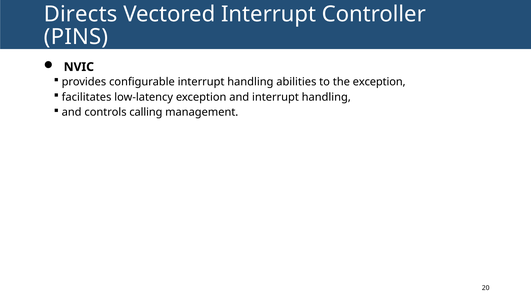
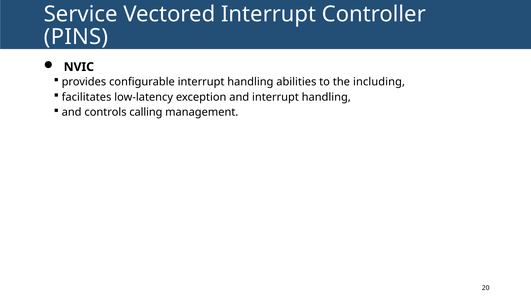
Directs: Directs -> Service
the exception: exception -> including
